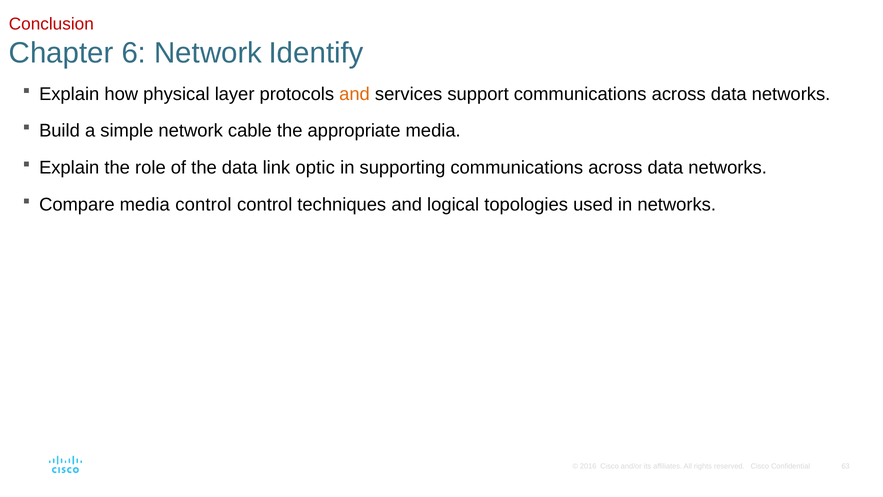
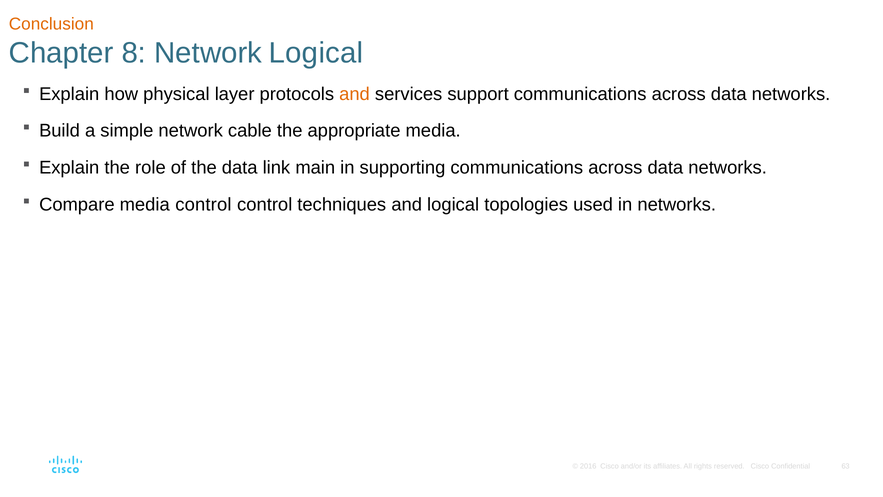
Conclusion colour: red -> orange
6: 6 -> 8
Network Identify: Identify -> Logical
optic: optic -> main
